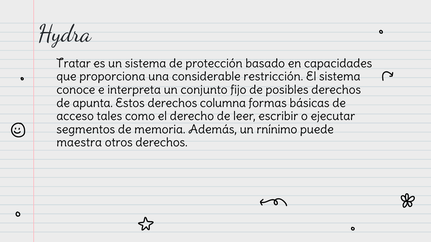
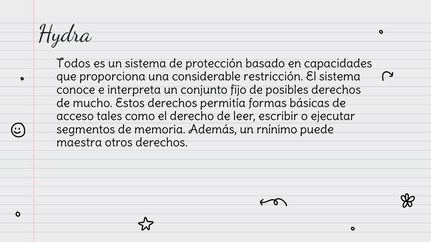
Tratar: Tratar -> Todos
apunta: apunta -> mucho
columna: columna -> permitía
